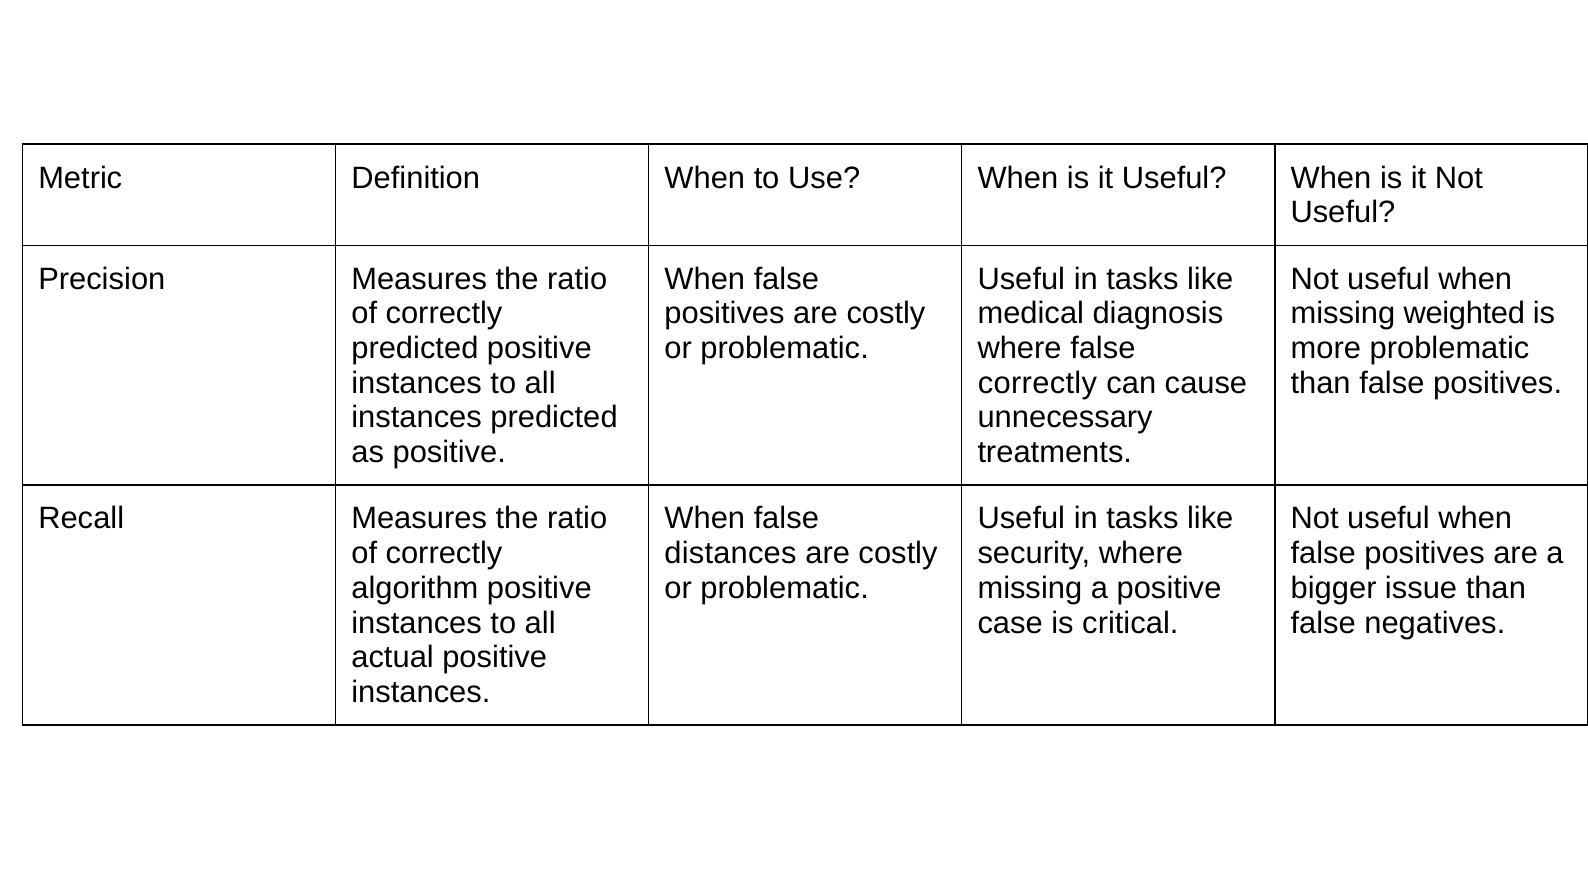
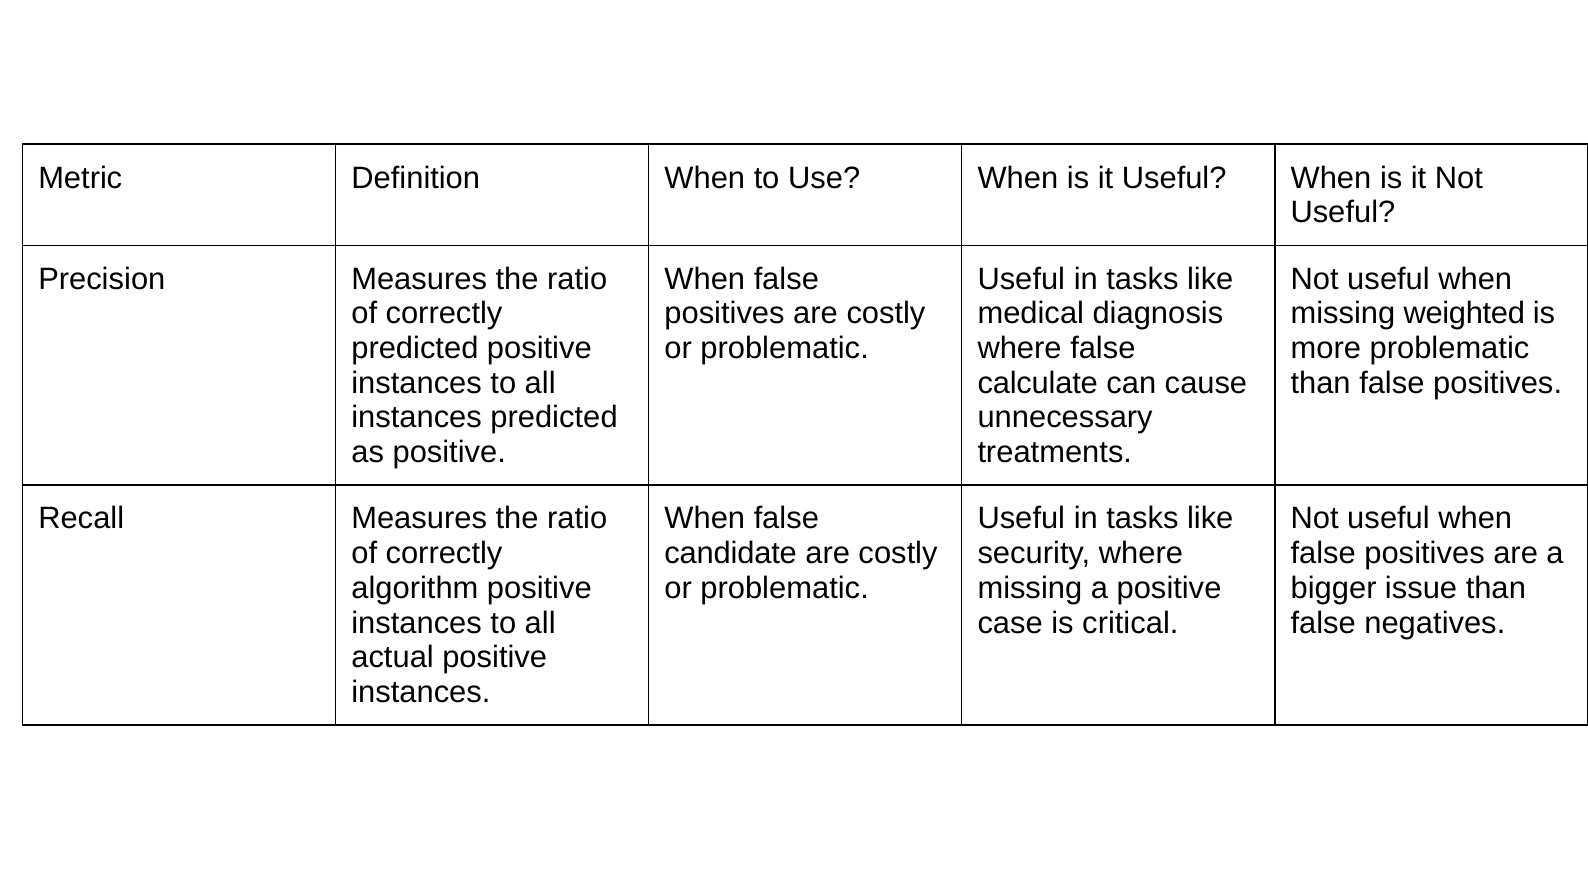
correctly at (1037, 383): correctly -> calculate
distances: distances -> candidate
